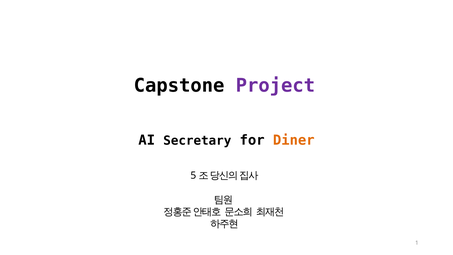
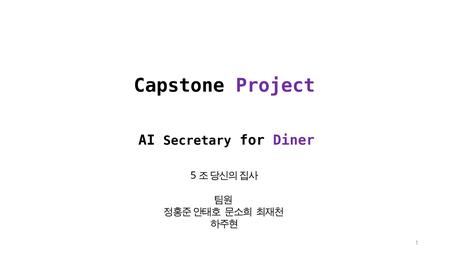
Diner colour: orange -> purple
